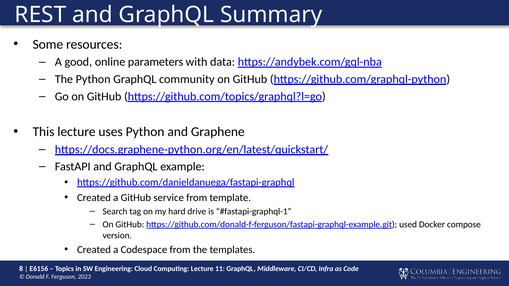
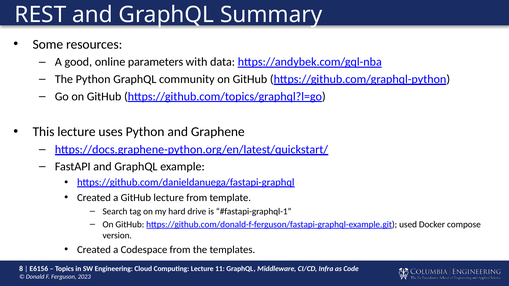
GitHub service: service -> lecture
